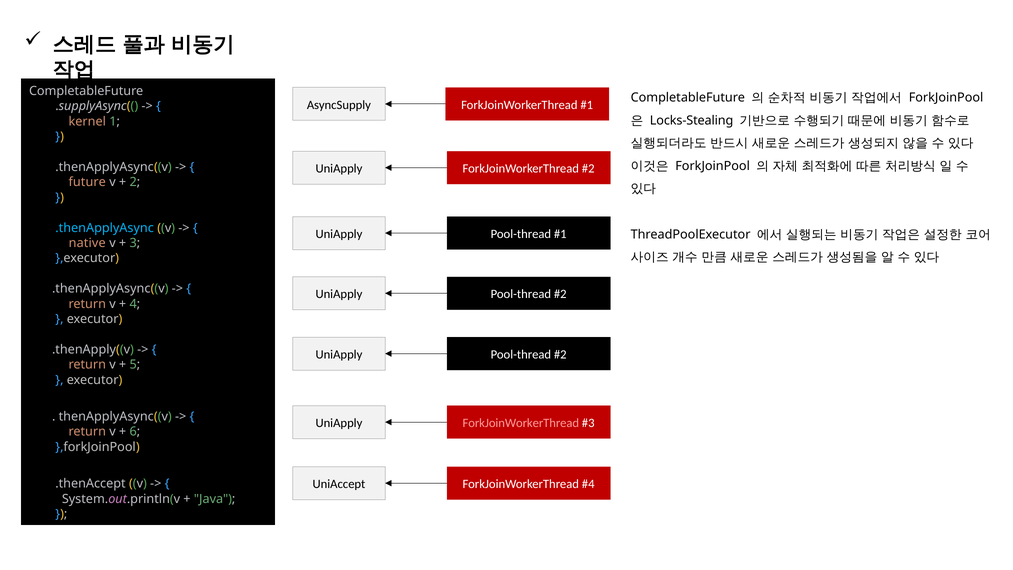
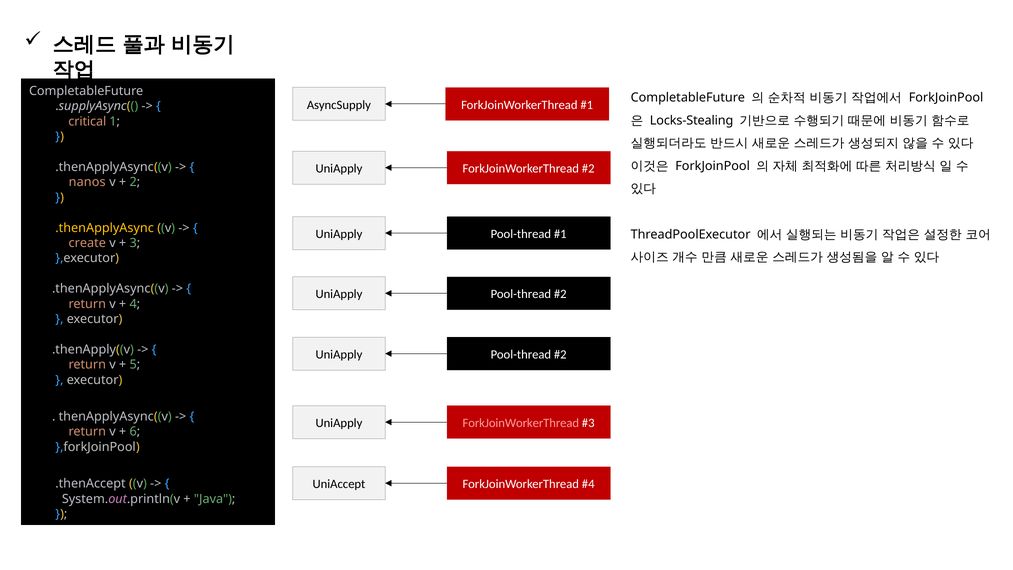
kernel: kernel -> critical
future: future -> nanos
.thenApplyAsync colour: light blue -> yellow
native: native -> create
